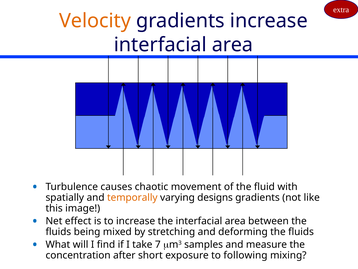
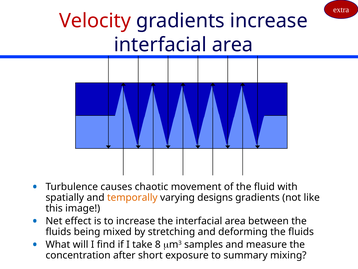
Velocity colour: orange -> red
7: 7 -> 8
following: following -> summary
